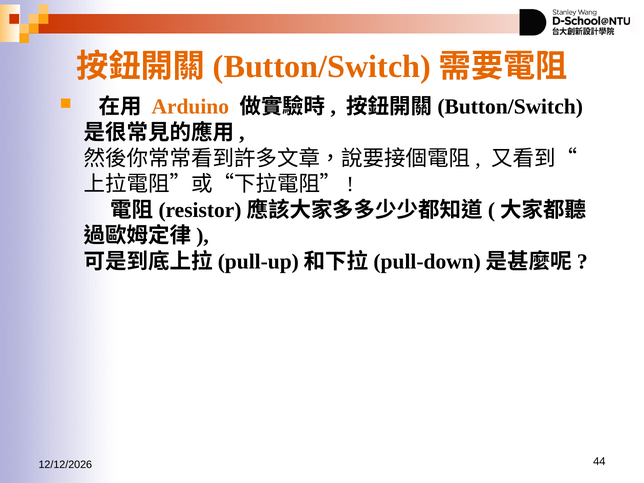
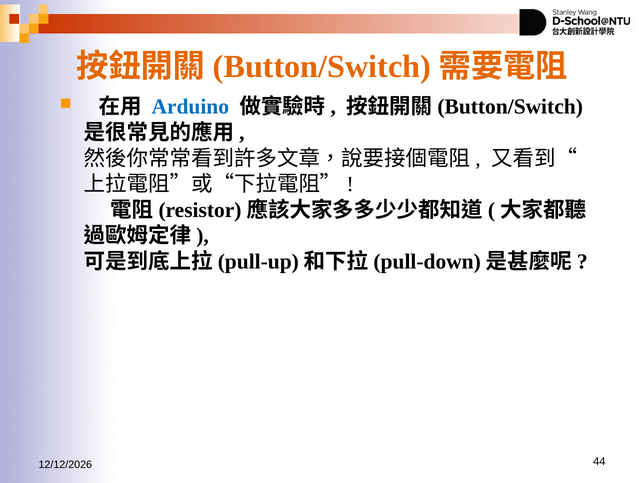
Arduino colour: orange -> blue
